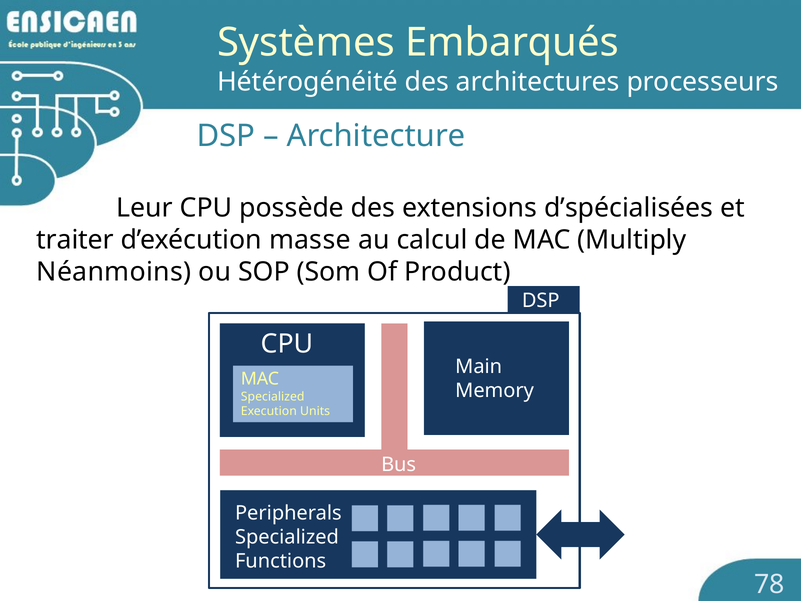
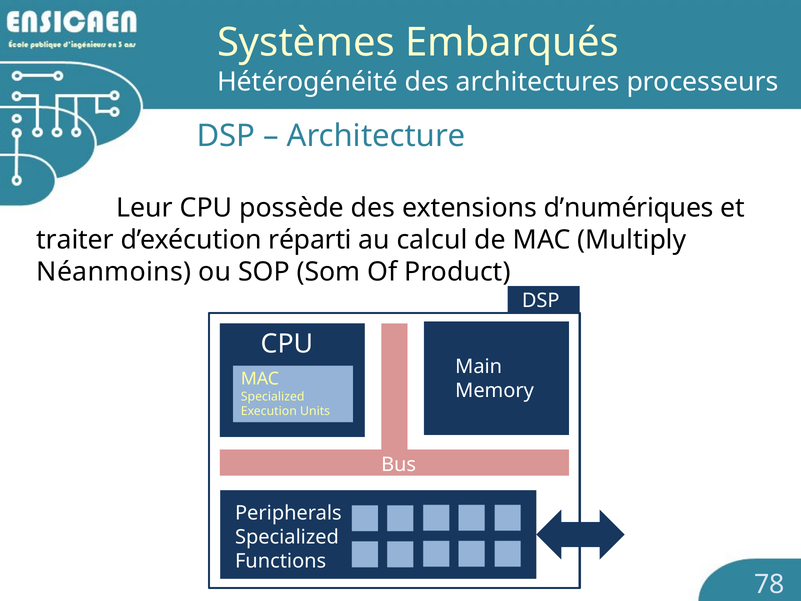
d’spécialisées: d’spécialisées -> d’numériques
masse: masse -> réparti
